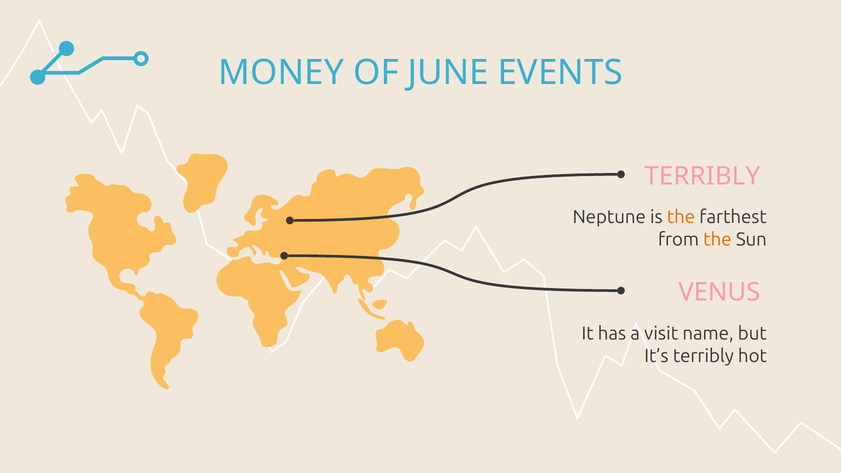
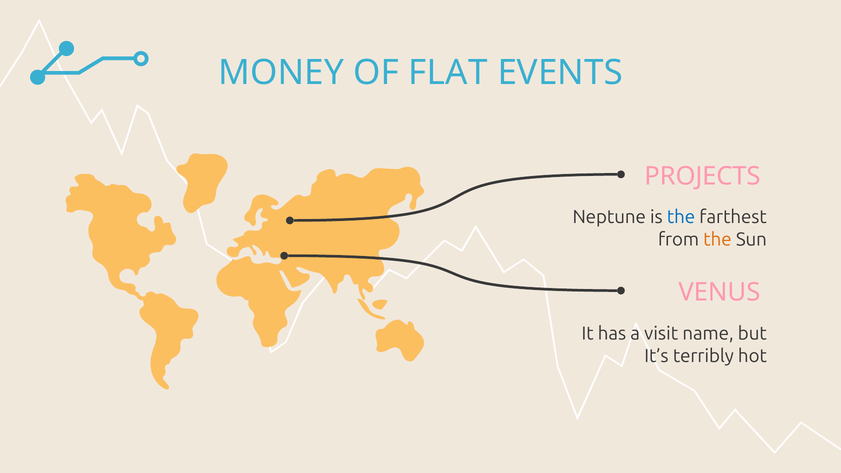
JUNE: JUNE -> FLAT
TERRIBLY at (702, 176): TERRIBLY -> PROJECTS
the at (681, 217) colour: orange -> blue
